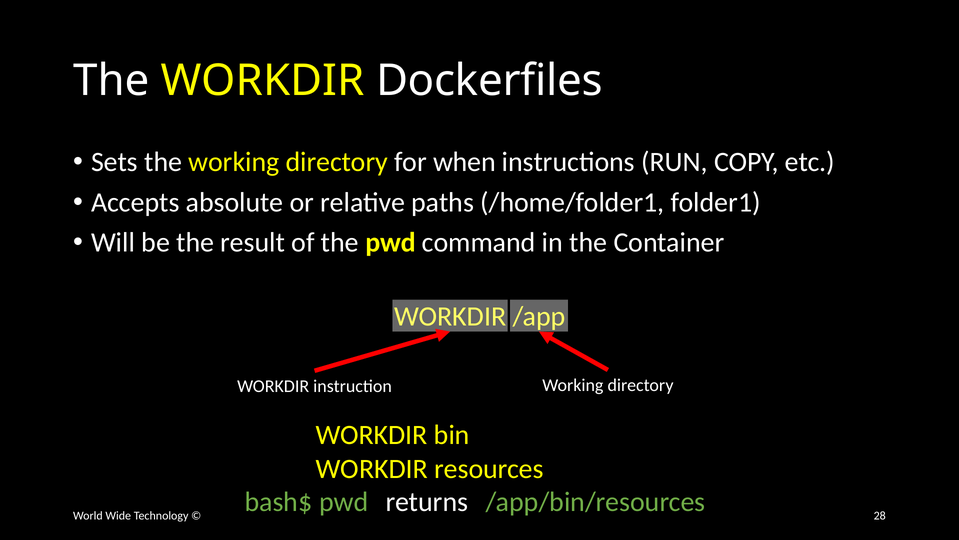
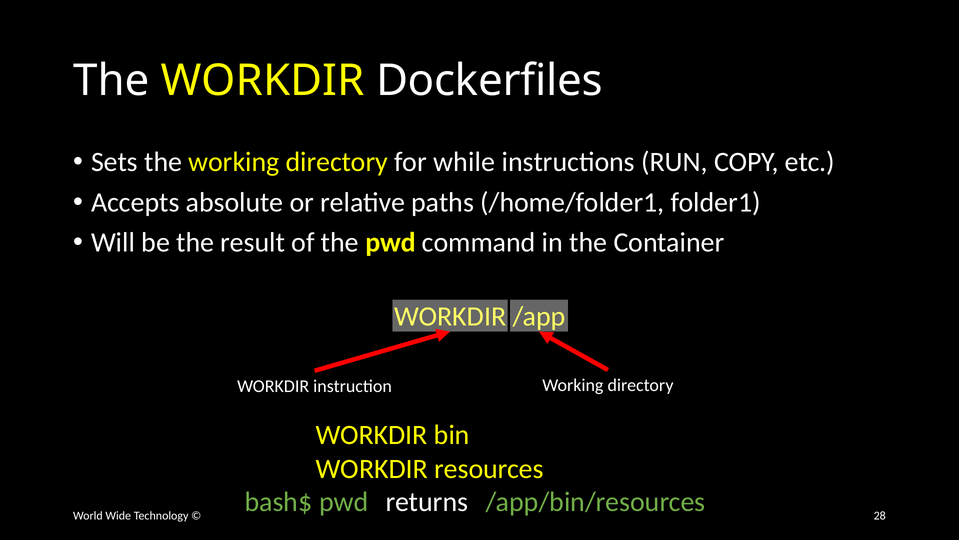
when: when -> while
